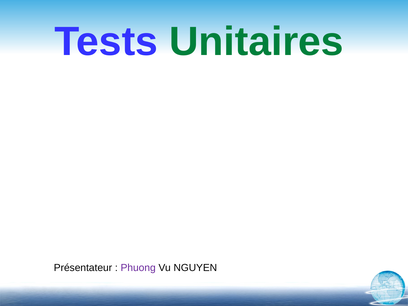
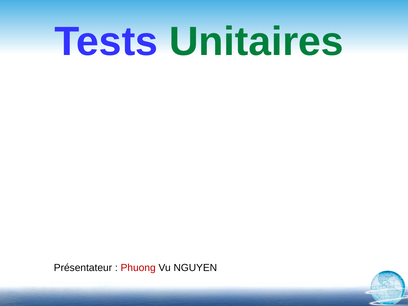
Phuong colour: purple -> red
